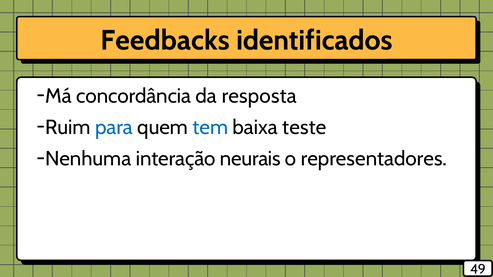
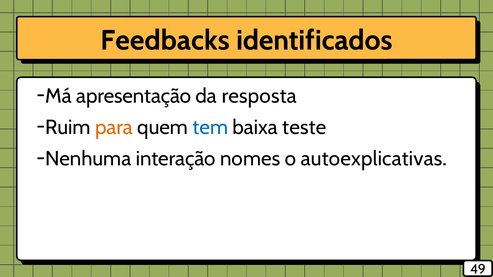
concordância: concordância -> apresentação
para colour: blue -> orange
neurais: neurais -> nomes
representadores: representadores -> autoexplicativas
